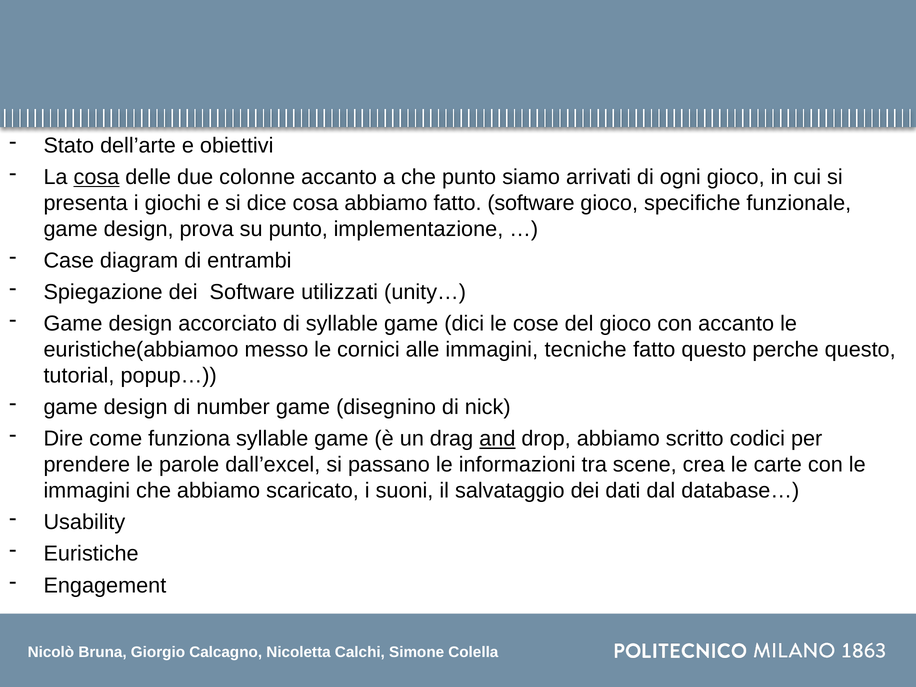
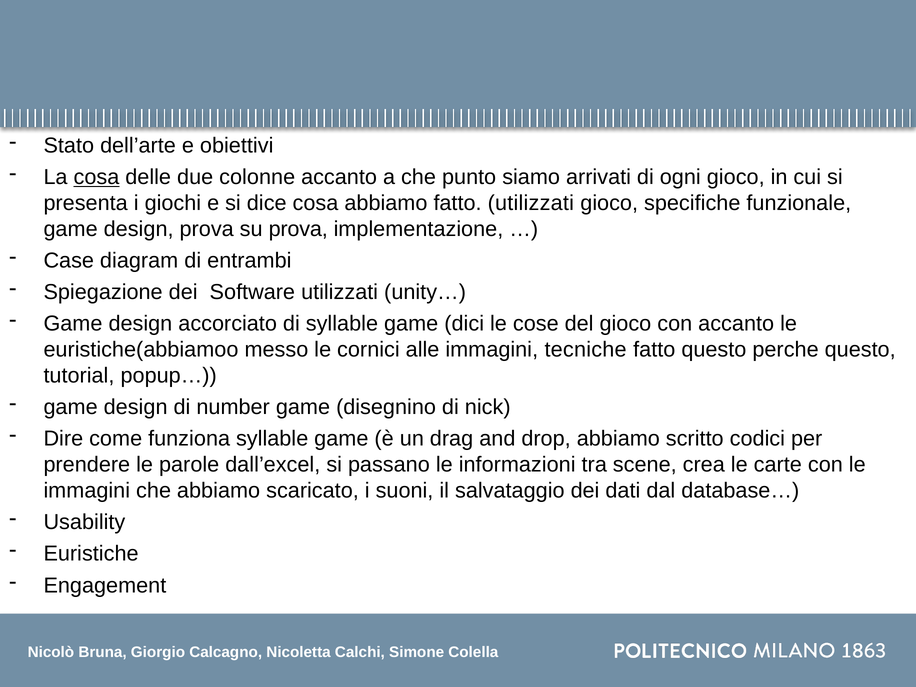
fatto software: software -> utilizzati
su punto: punto -> prova
and underline: present -> none
